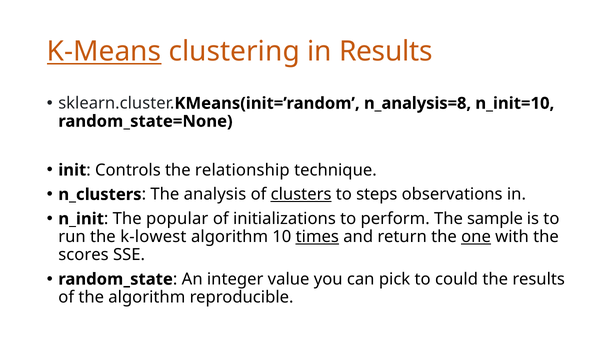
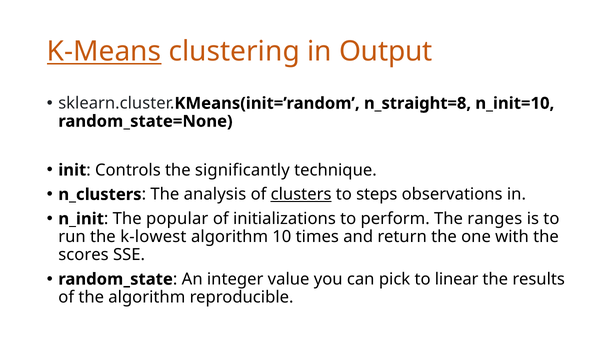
in Results: Results -> Output
n_analysis=8: n_analysis=8 -> n_straight=8
relationship: relationship -> significantly
sample: sample -> ranges
times underline: present -> none
one underline: present -> none
could: could -> linear
